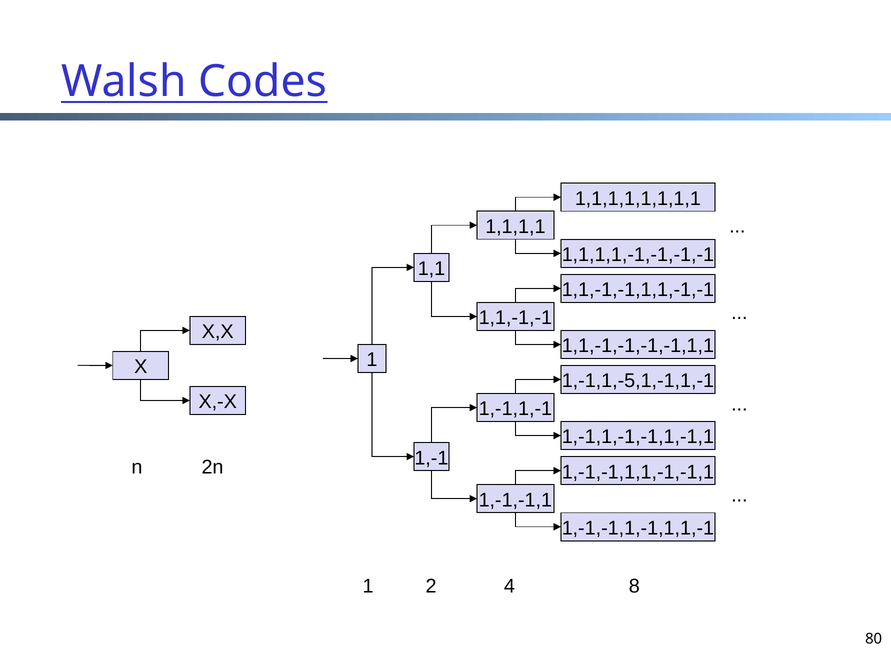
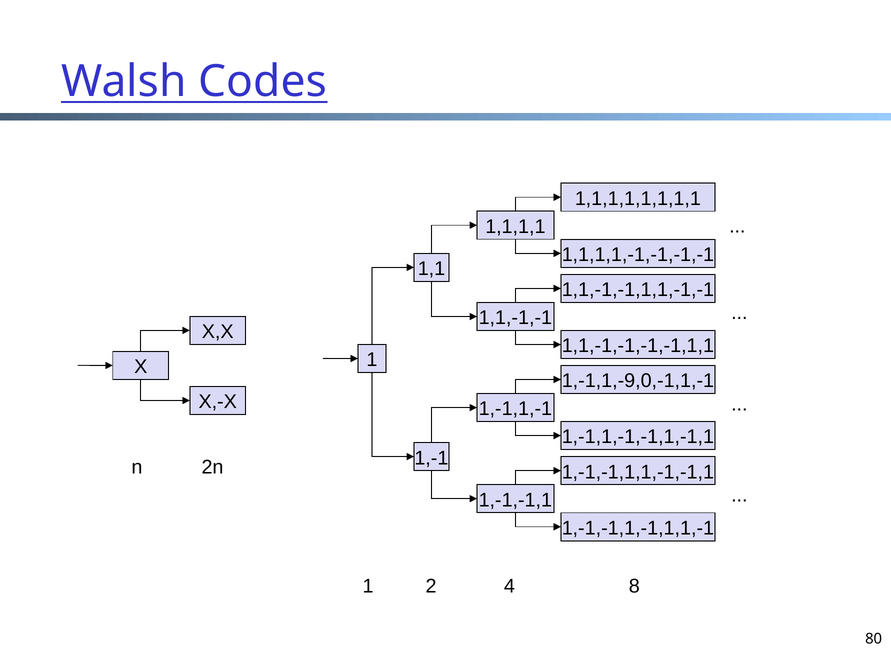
1,-1,1,-5,1,-1,1,-1: 1,-1,1,-5,1,-1,1,-1 -> 1,-1,1,-9,0,-1,1,-1
